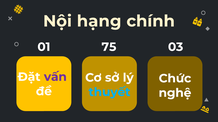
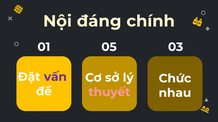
hạng: hạng -> đáng
75: 75 -> 05
thuyết colour: light blue -> pink
nghệ: nghệ -> nhau
